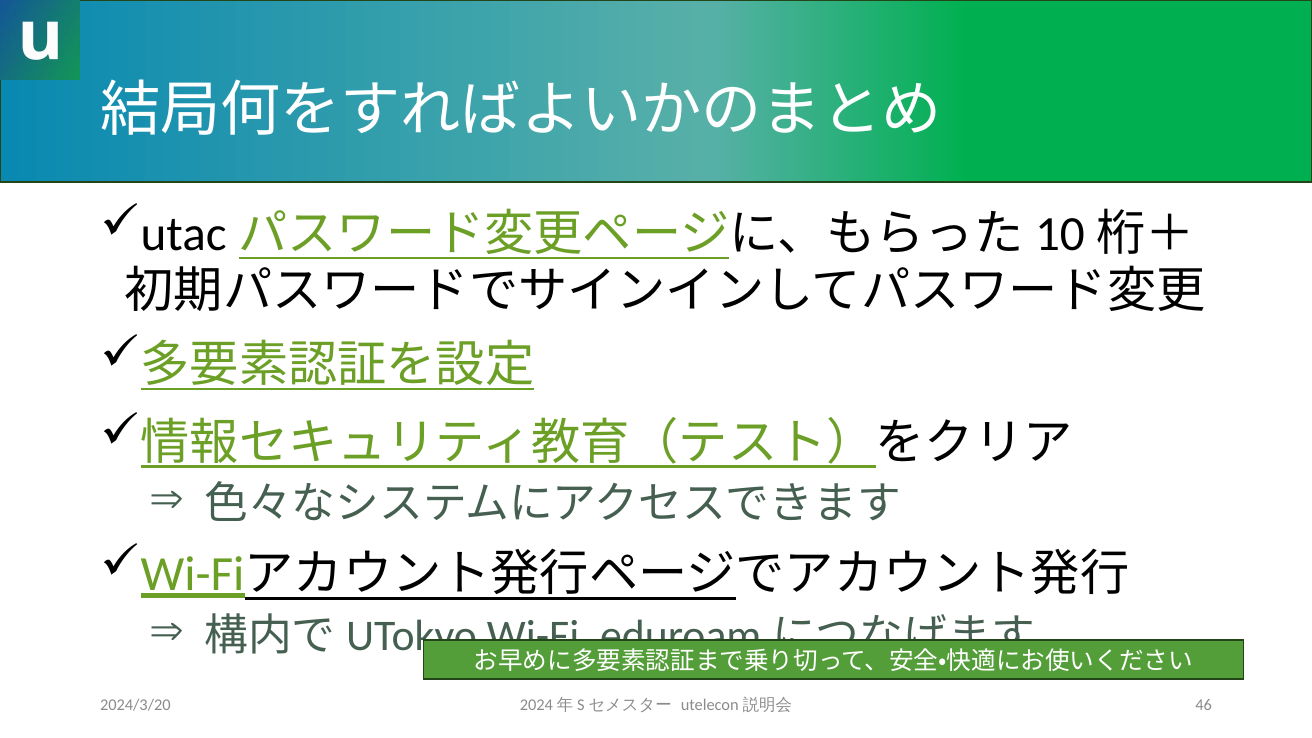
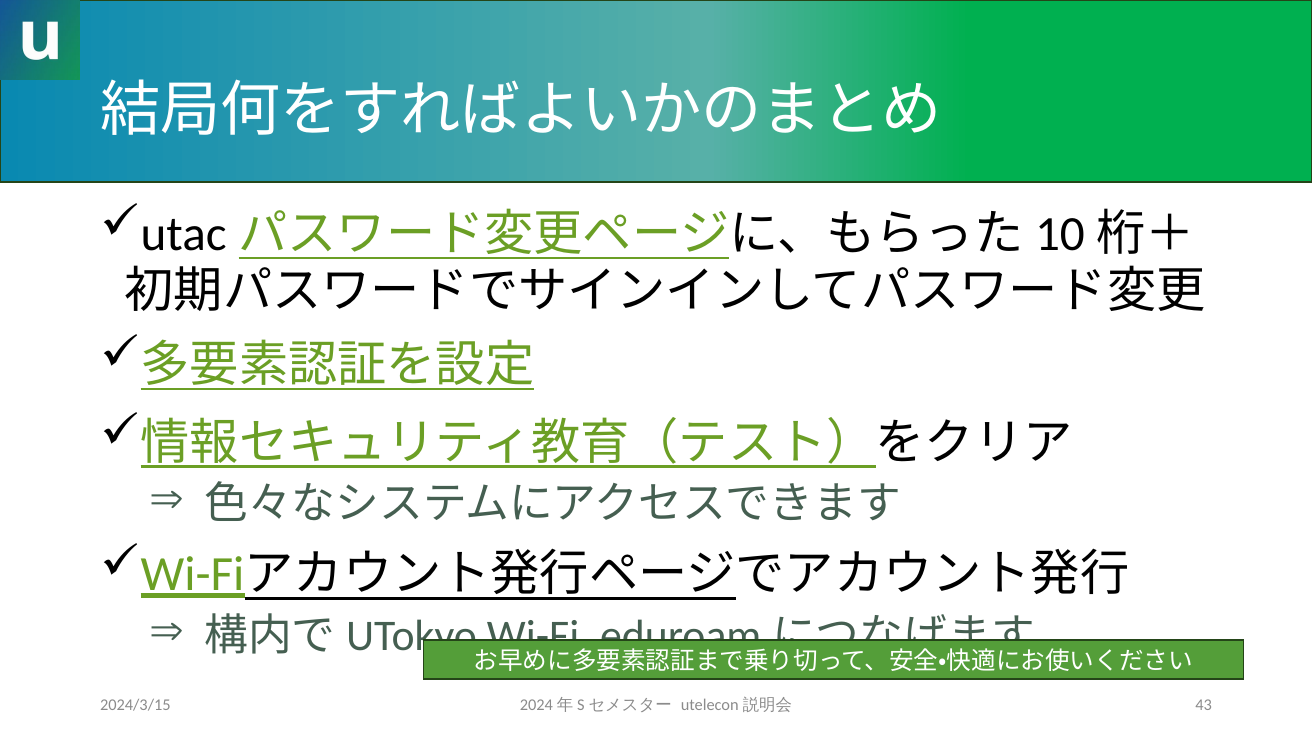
2024/3/20: 2024/3/20 -> 2024/3/15
46: 46 -> 43
